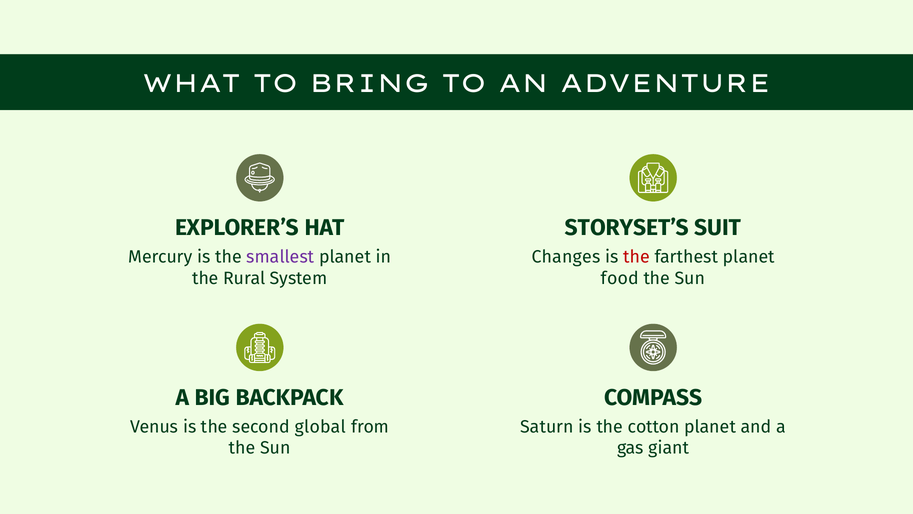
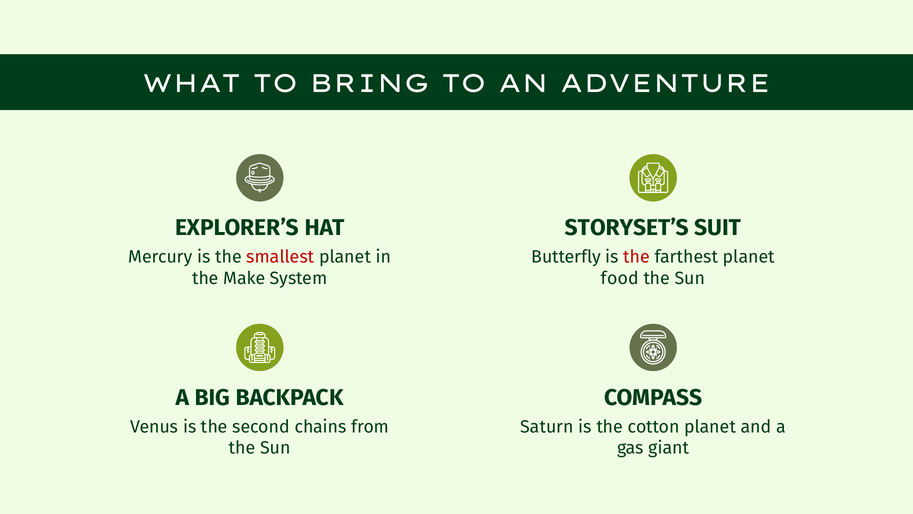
smallest colour: purple -> red
Changes: Changes -> Butterfly
Rural: Rural -> Make
global: global -> chains
